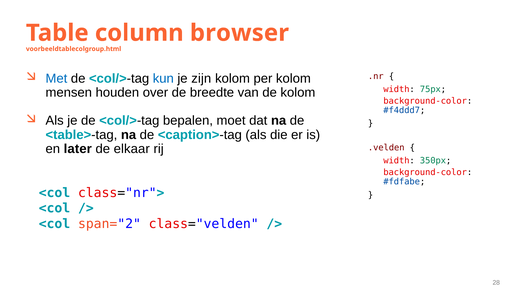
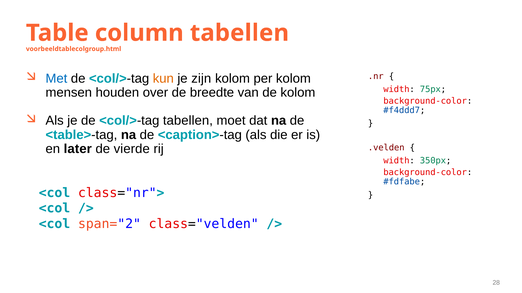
column browser: browser -> tabellen
kun colour: blue -> orange
<col/>-tag bepalen: bepalen -> tabellen
elkaar: elkaar -> vierde
